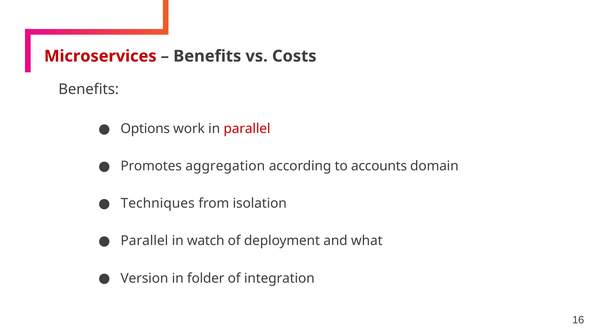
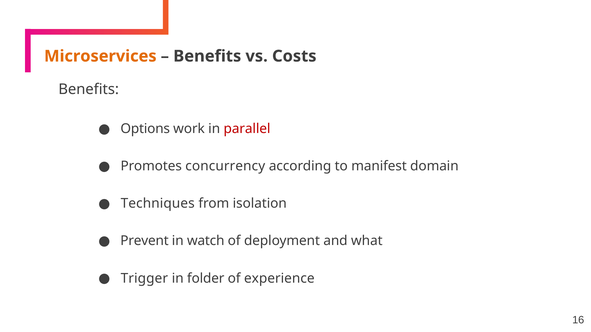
Microservices colour: red -> orange
aggregation: aggregation -> concurrency
accounts: accounts -> manifest
Parallel at (144, 241): Parallel -> Prevent
Version: Version -> Trigger
integration: integration -> experience
